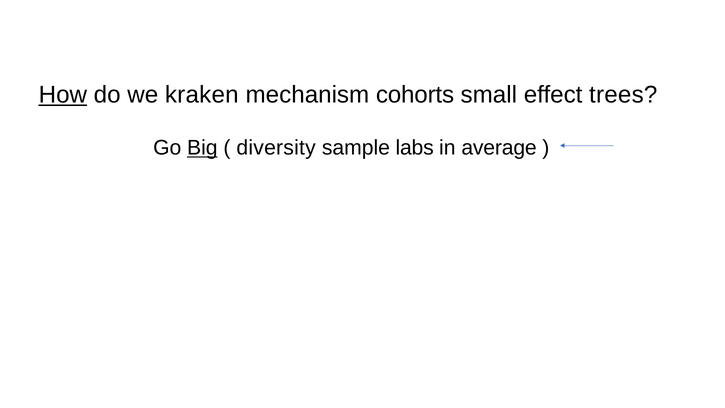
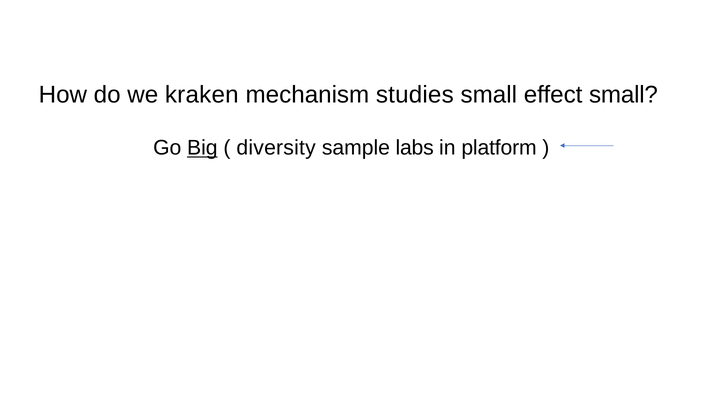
How underline: present -> none
cohorts: cohorts -> studies
effect trees: trees -> small
average: average -> platform
